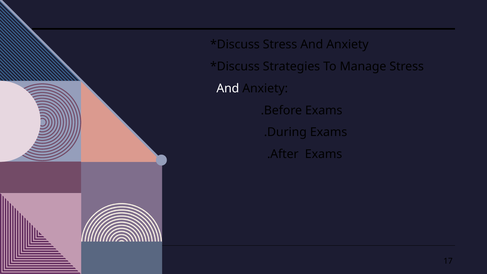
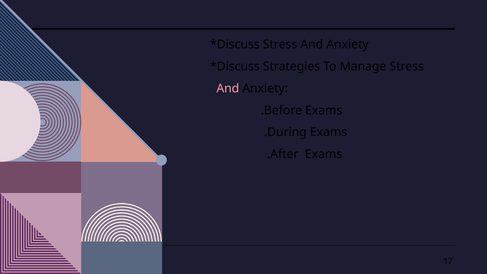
And at (228, 88) colour: white -> pink
